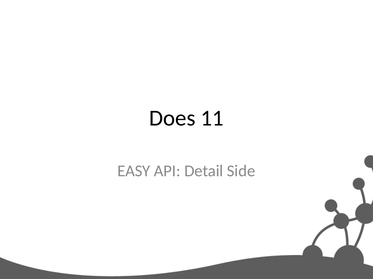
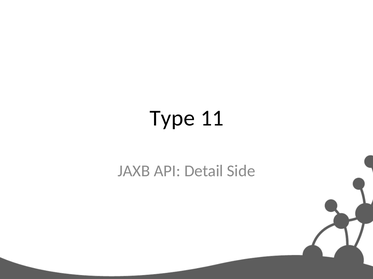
Does: Does -> Type
EASY: EASY -> JAXB
